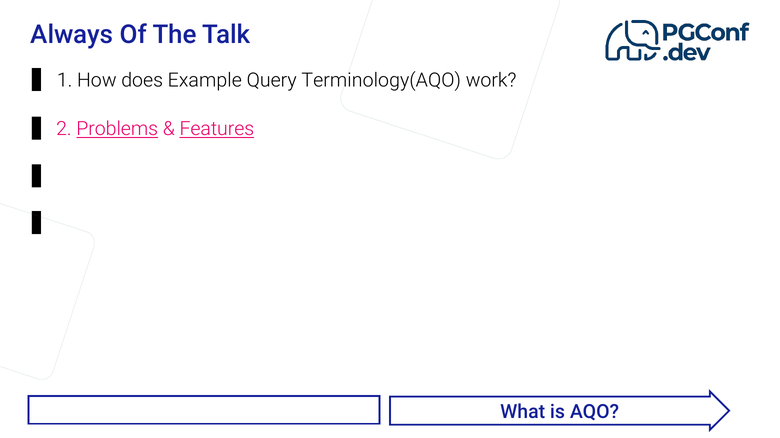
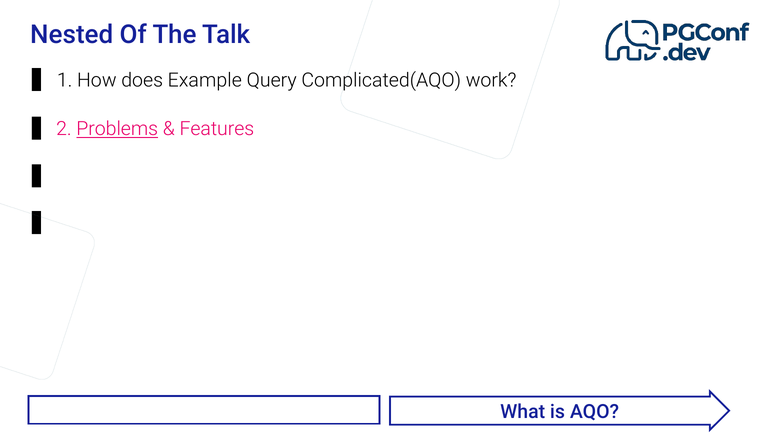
Always: Always -> Nested
Terminology(AQO: Terminology(AQO -> Complicated(AQO
Features underline: present -> none
